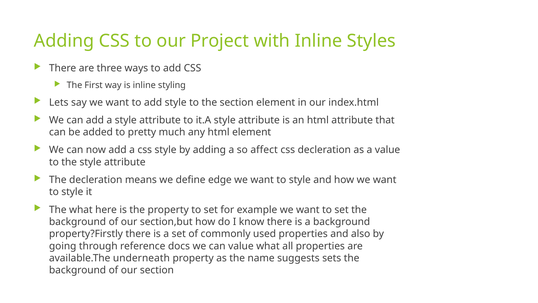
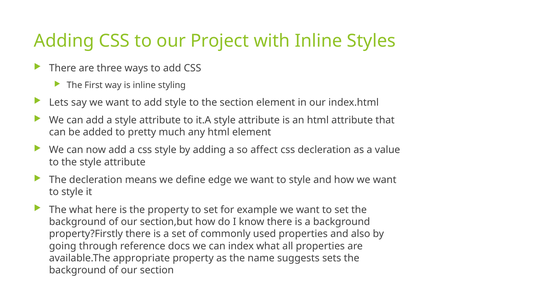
can value: value -> index
underneath: underneath -> appropriate
